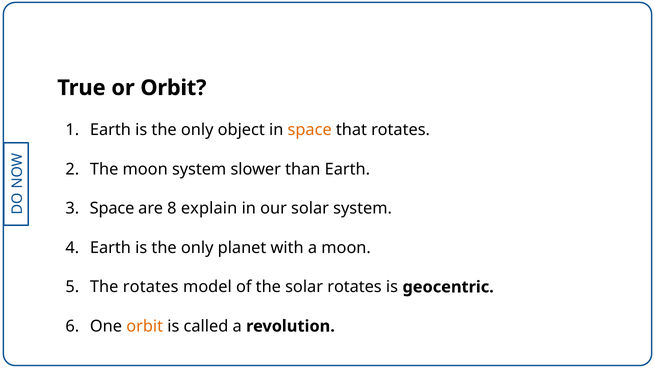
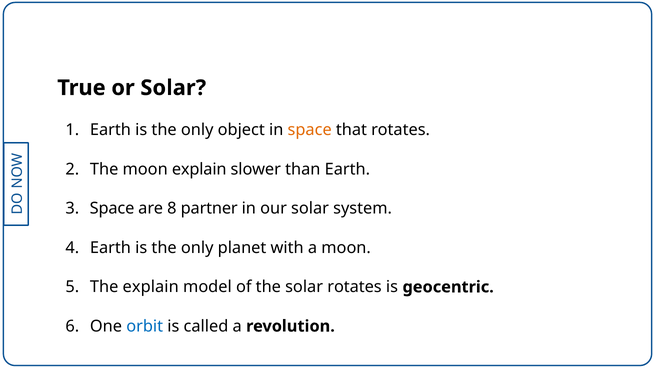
or Orbit: Orbit -> Solar
moon system: system -> explain
explain: explain -> partner
The rotates: rotates -> explain
orbit at (145, 326) colour: orange -> blue
